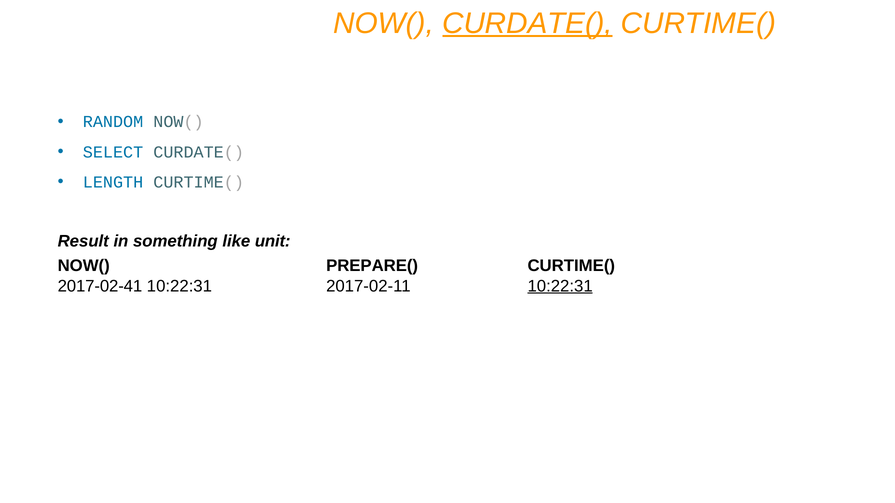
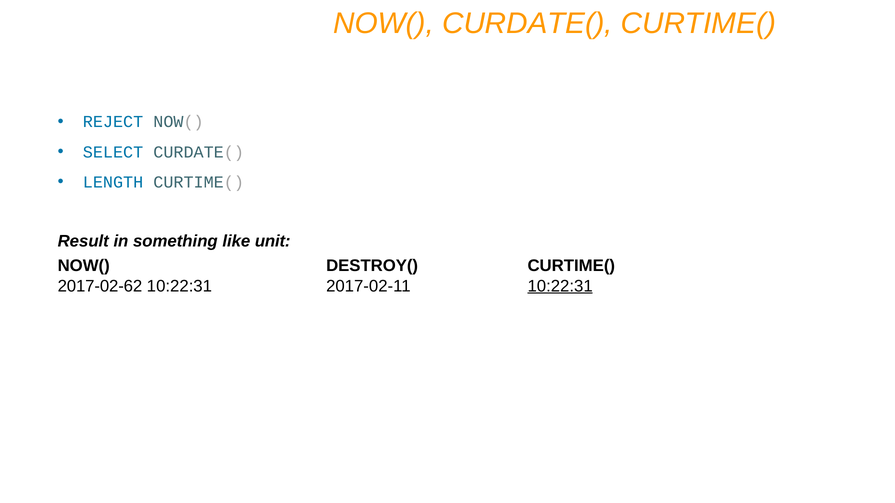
CURDATE( at (528, 23) underline: present -> none
RANDOM: RANDOM -> REJECT
PREPARE(: PREPARE( -> DESTROY(
2017-02-41: 2017-02-41 -> 2017-02-62
